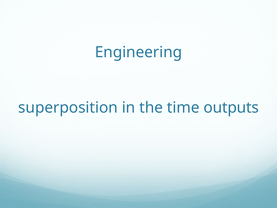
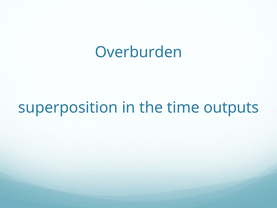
Engineering: Engineering -> Overburden
